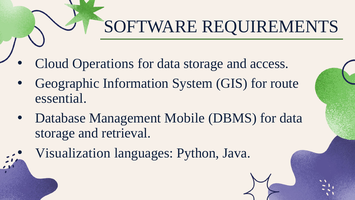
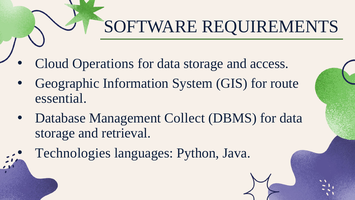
Mobile: Mobile -> Collect
Visualization: Visualization -> Technologies
